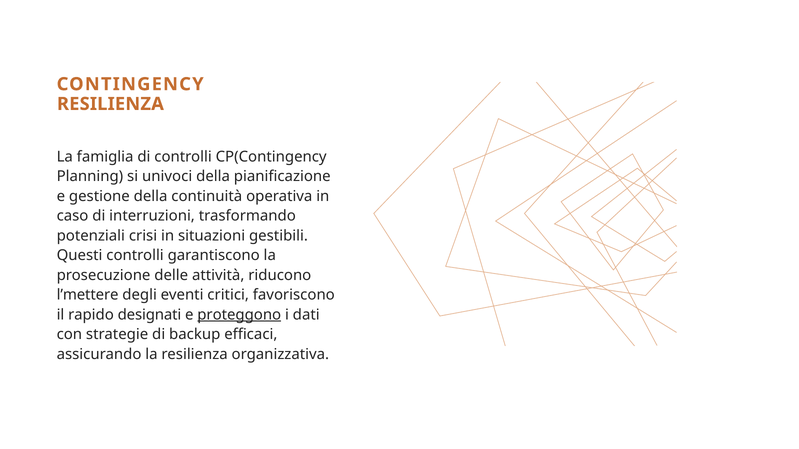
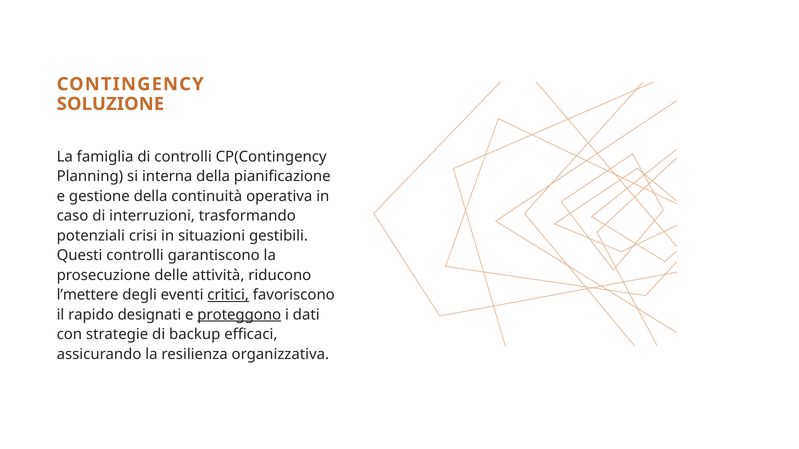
RESILIENZA at (110, 104): RESILIENZA -> SOLUZIONE
univoci: univoci -> interna
critici underline: none -> present
